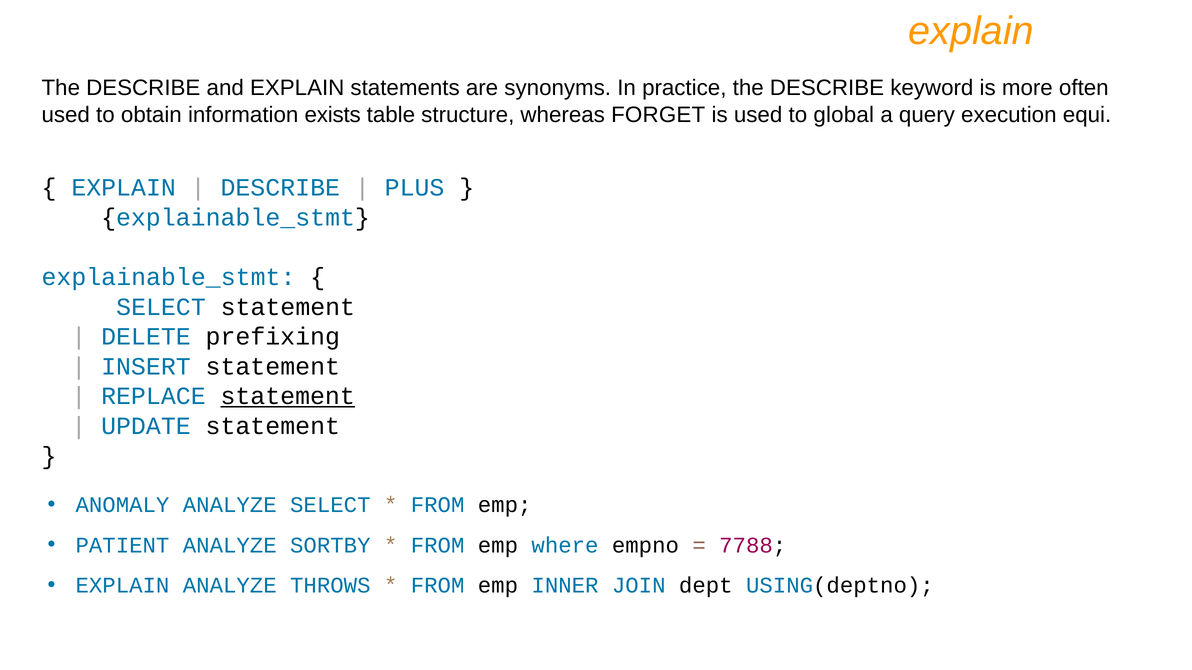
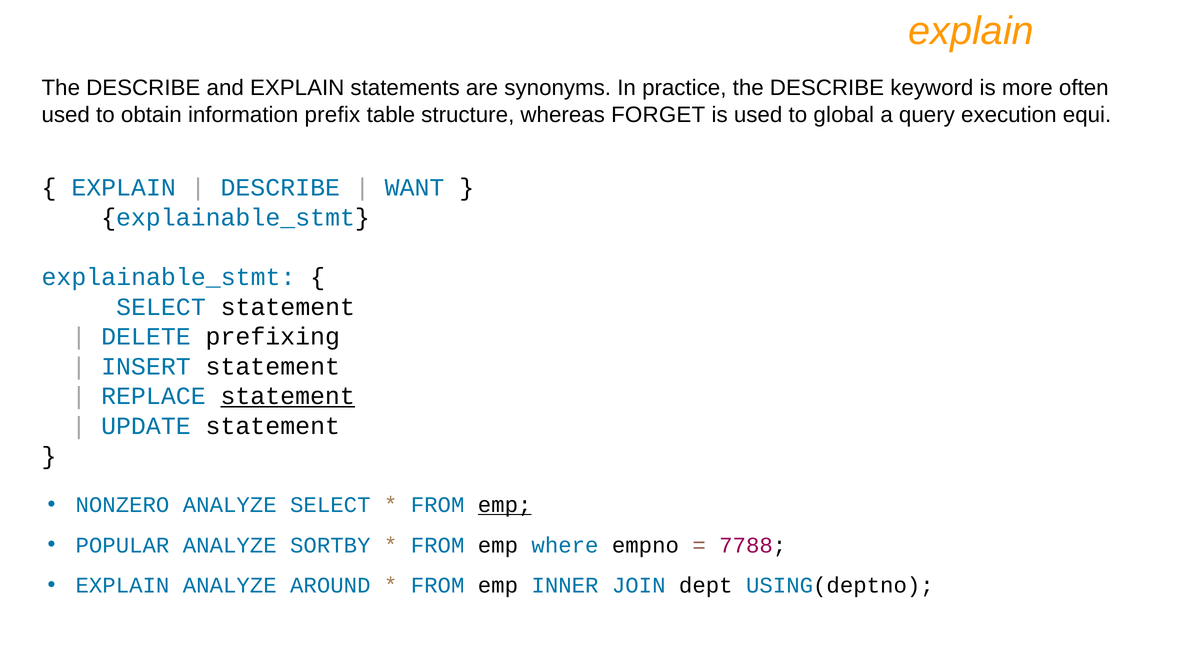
exists: exists -> prefix
PLUS: PLUS -> WANT
ANOMALY: ANOMALY -> NONZERO
emp at (505, 505) underline: none -> present
PATIENT: PATIENT -> POPULAR
THROWS: THROWS -> AROUND
